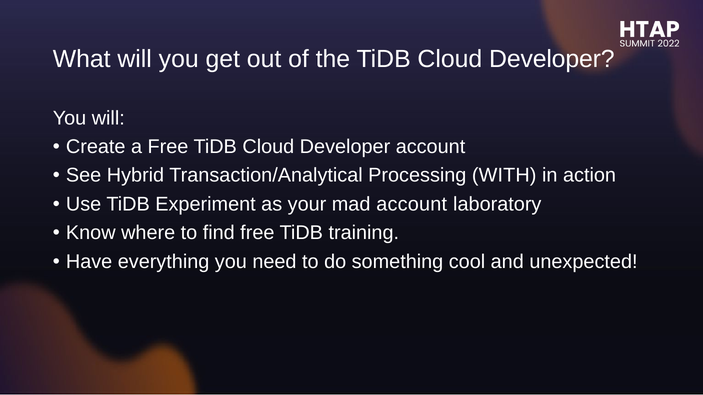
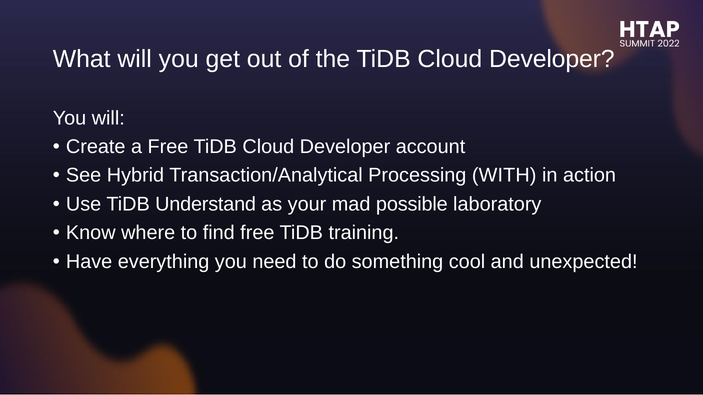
Experiment: Experiment -> Understand
mad account: account -> possible
